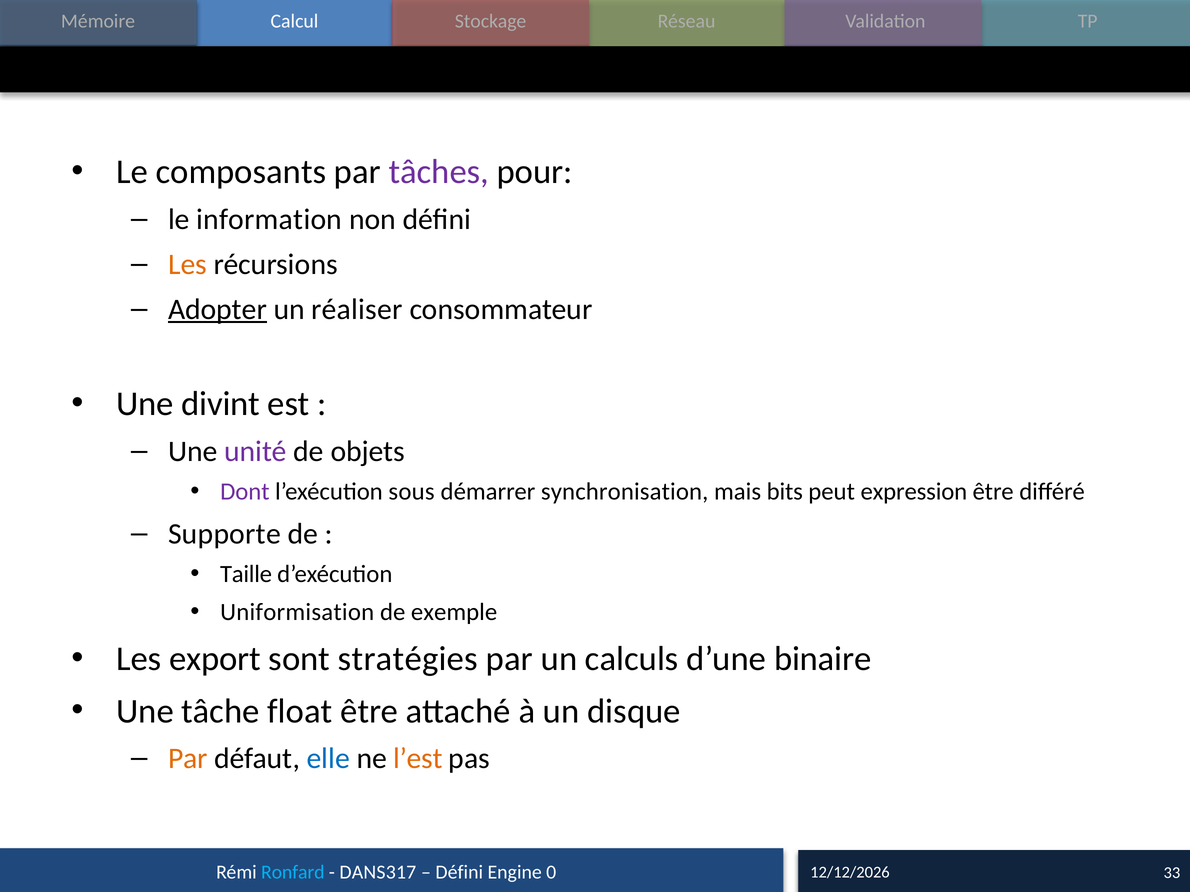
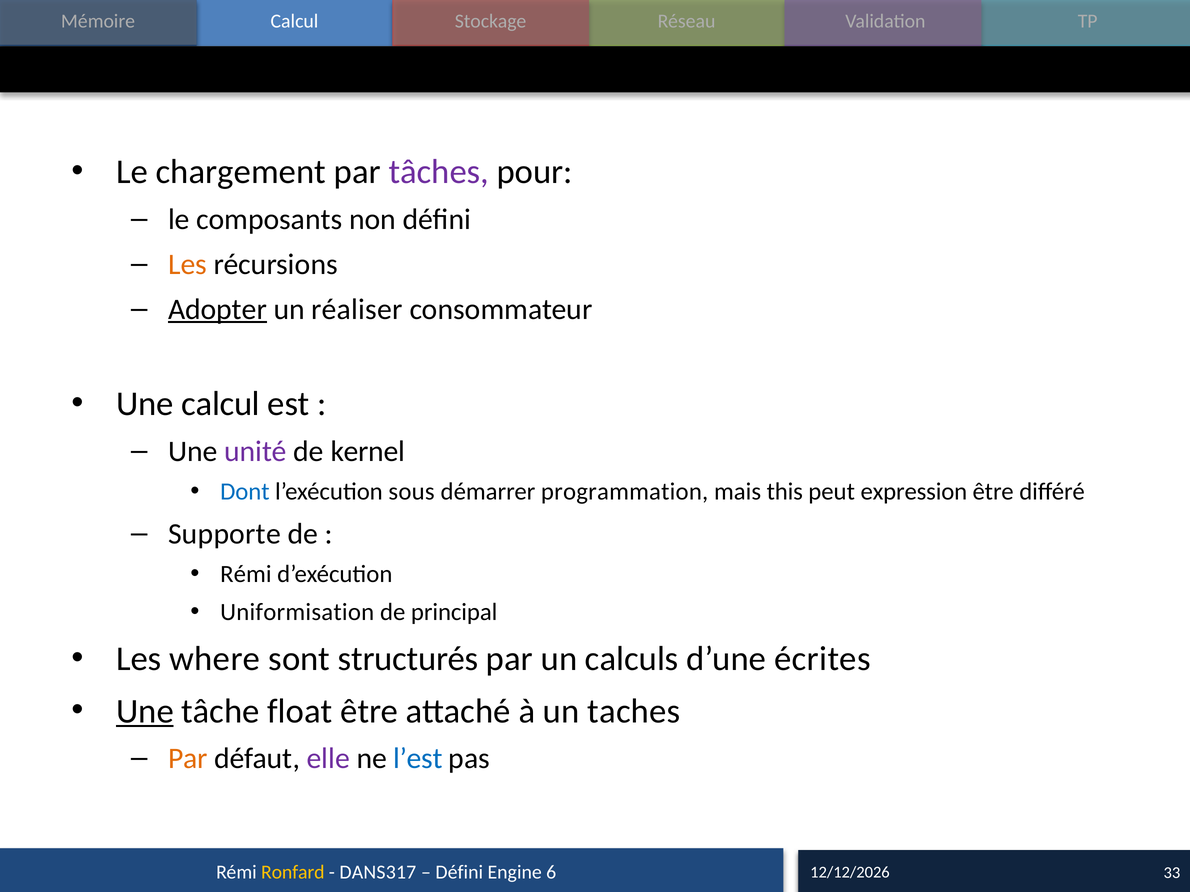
composants: composants -> chargement
information: information -> composants
Une divint: divint -> calcul
objets: objets -> kernel
Dont colour: purple -> blue
synchronisation: synchronisation -> programmation
bits: bits -> this
Taille at (246, 575): Taille -> Rémi
exemple: exemple -> principal
export: export -> where
stratégies: stratégies -> structurés
binaire: binaire -> écrites
Une at (145, 711) underline: none -> present
disque: disque -> taches
elle colour: blue -> purple
l’est colour: orange -> blue
Ronfard colour: light blue -> yellow
0: 0 -> 6
